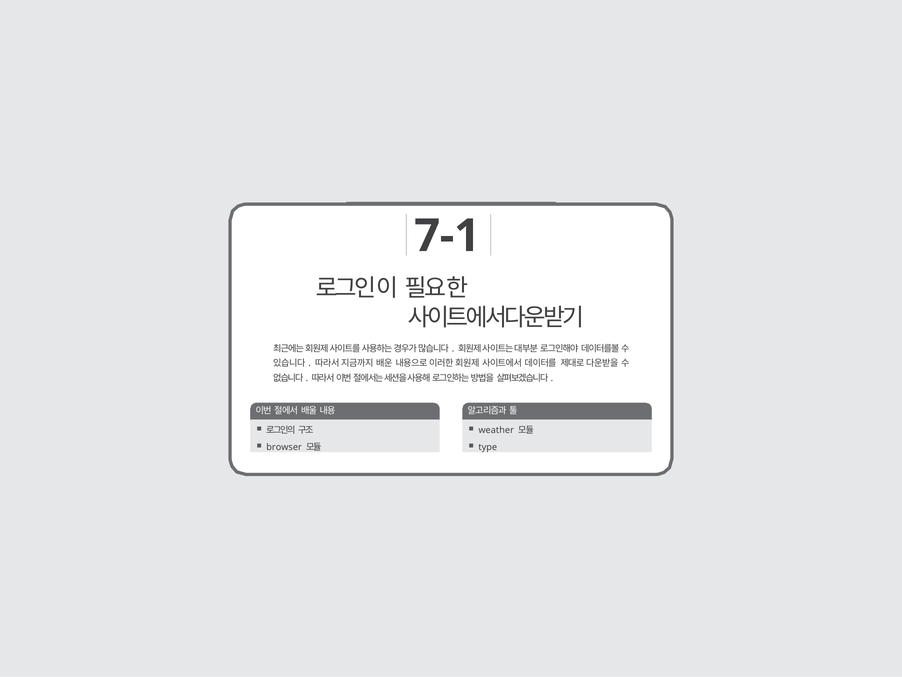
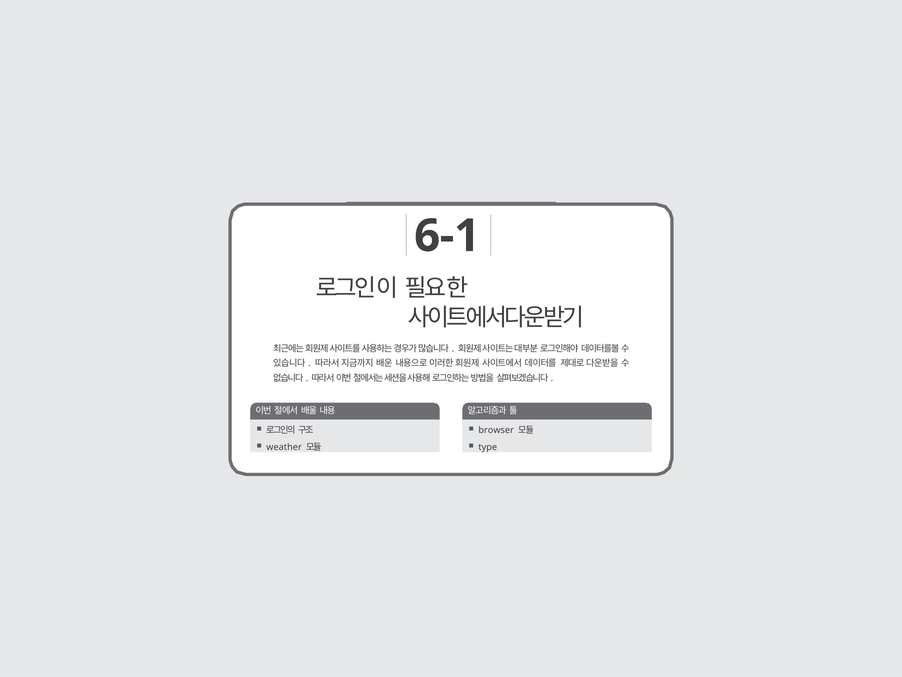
7-1: 7-1 -> 6-1
weather: weather -> browser
browser: browser -> weather
